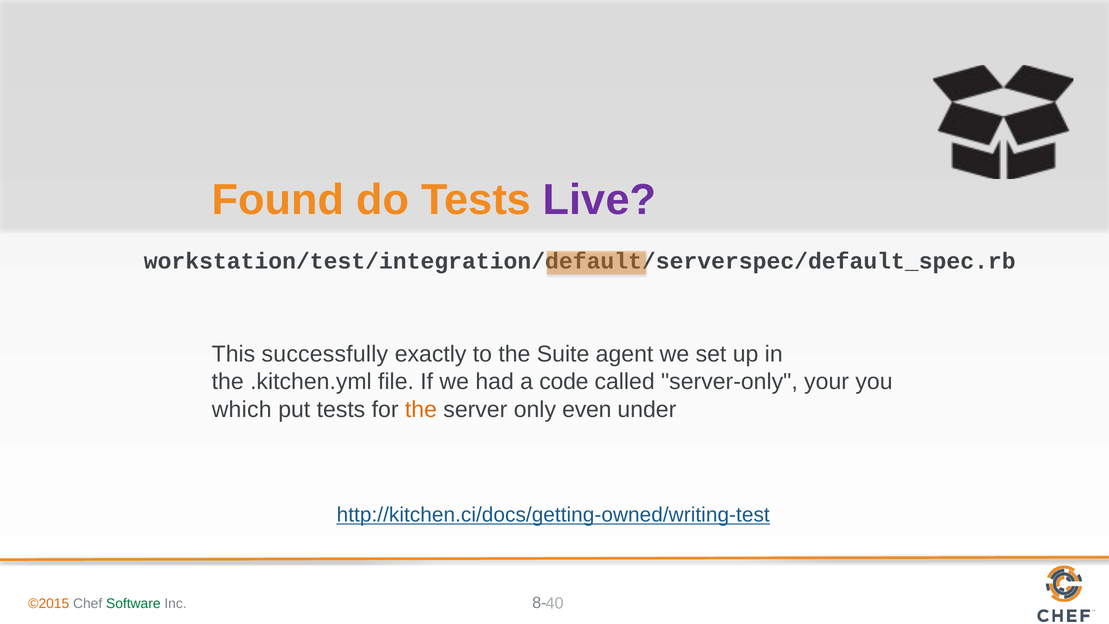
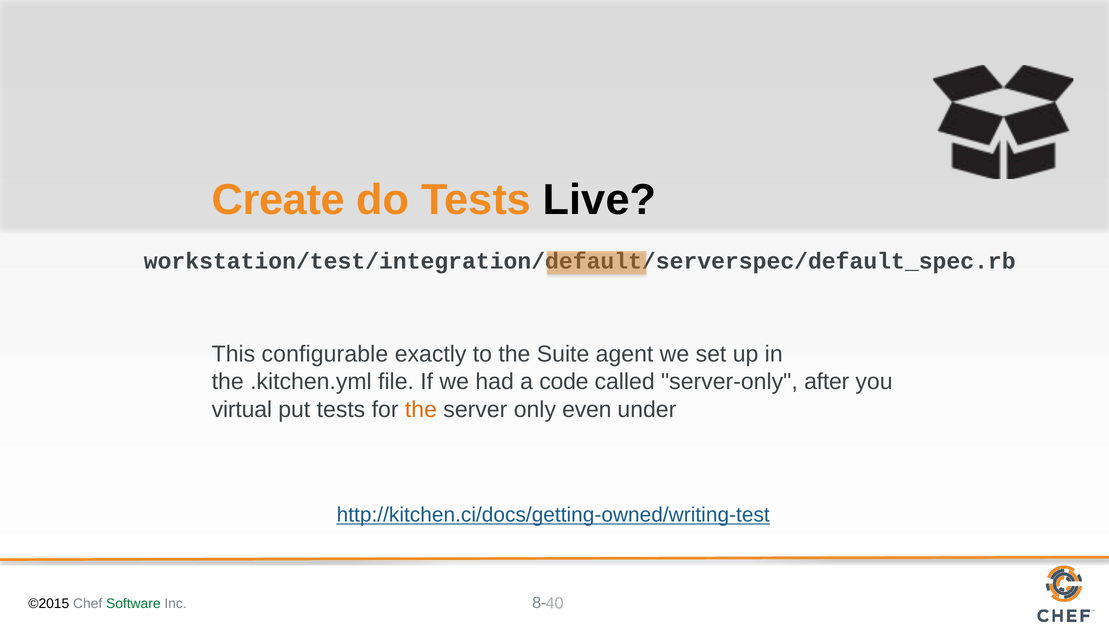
Found: Found -> Create
Live colour: purple -> black
successfully: successfully -> configurable
your: your -> after
which: which -> virtual
©2015 colour: orange -> black
